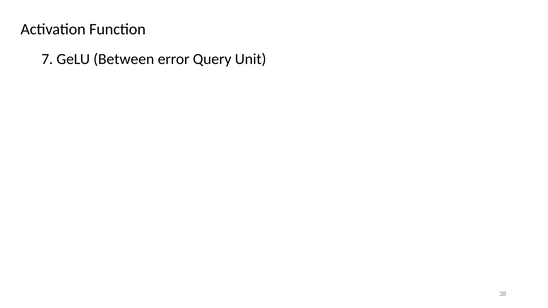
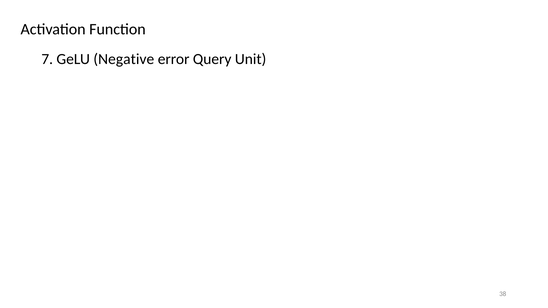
Between: Between -> Negative
